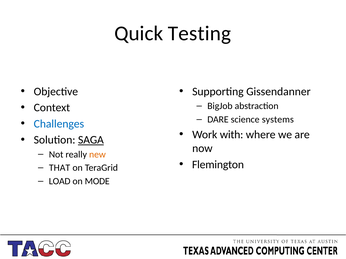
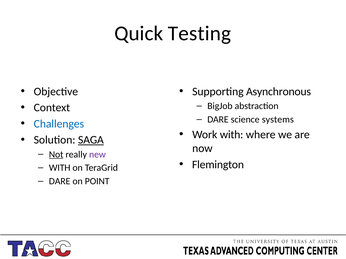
Gissendanner: Gissendanner -> Asynchronous
Not underline: none -> present
new colour: orange -> purple
THAT at (60, 168): THAT -> WITH
LOAD at (60, 182): LOAD -> DARE
MODE: MODE -> POINT
